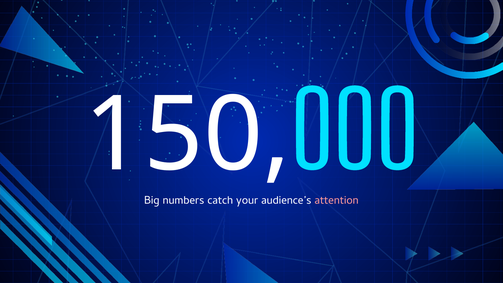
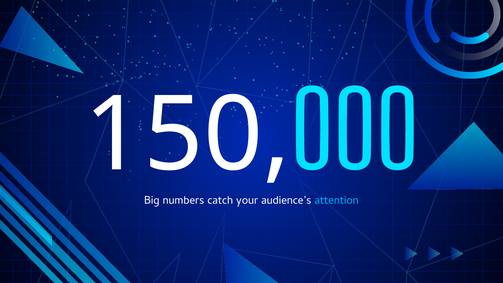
attention colour: pink -> light blue
